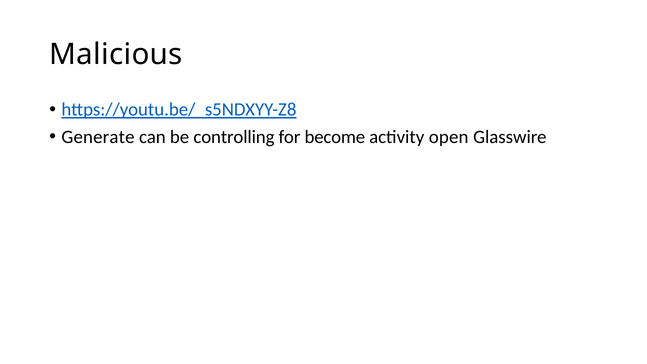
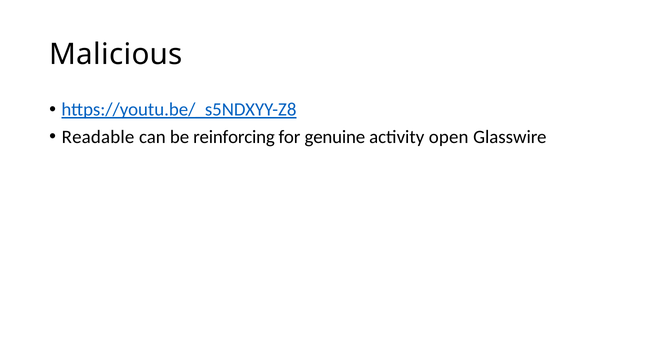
Generate: Generate -> Readable
controlling: controlling -> reinforcing
become: become -> genuine
